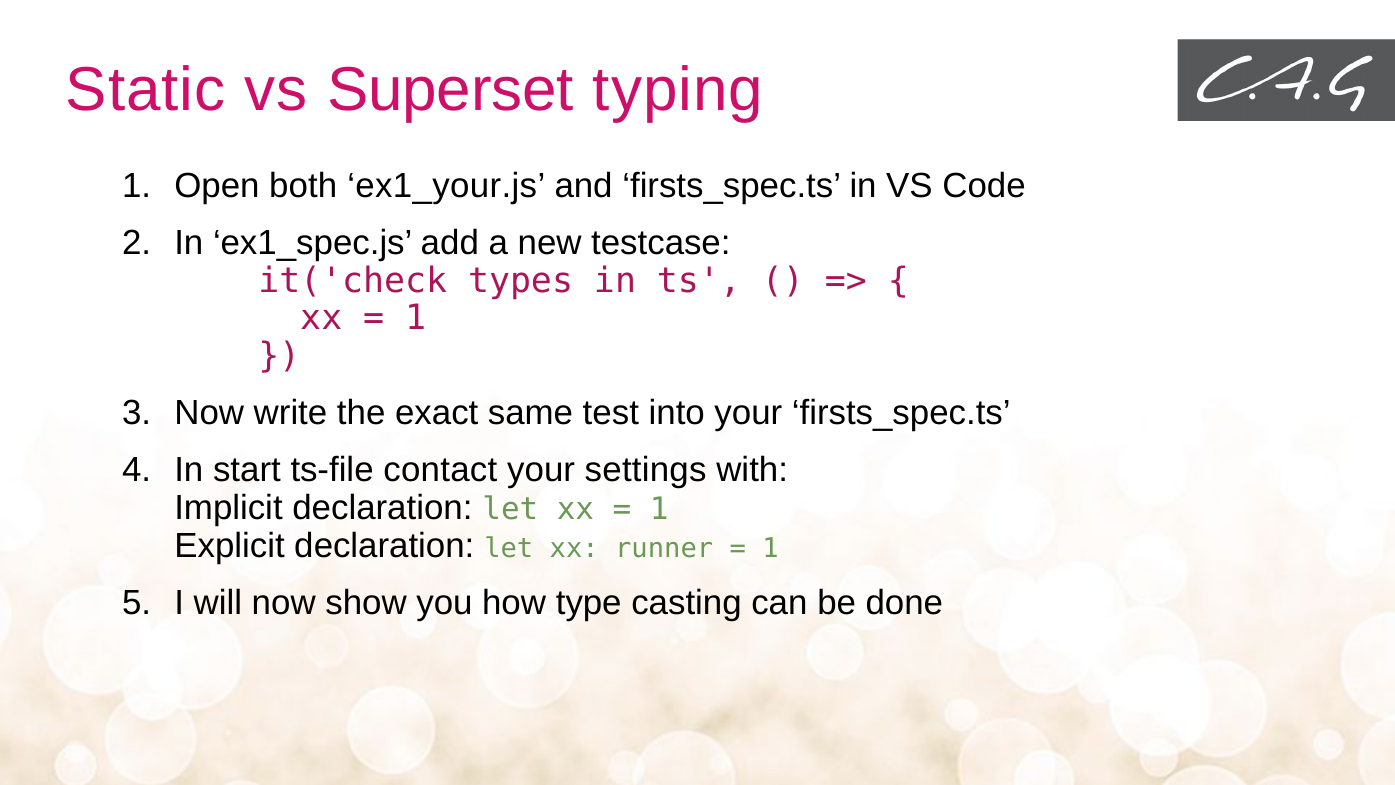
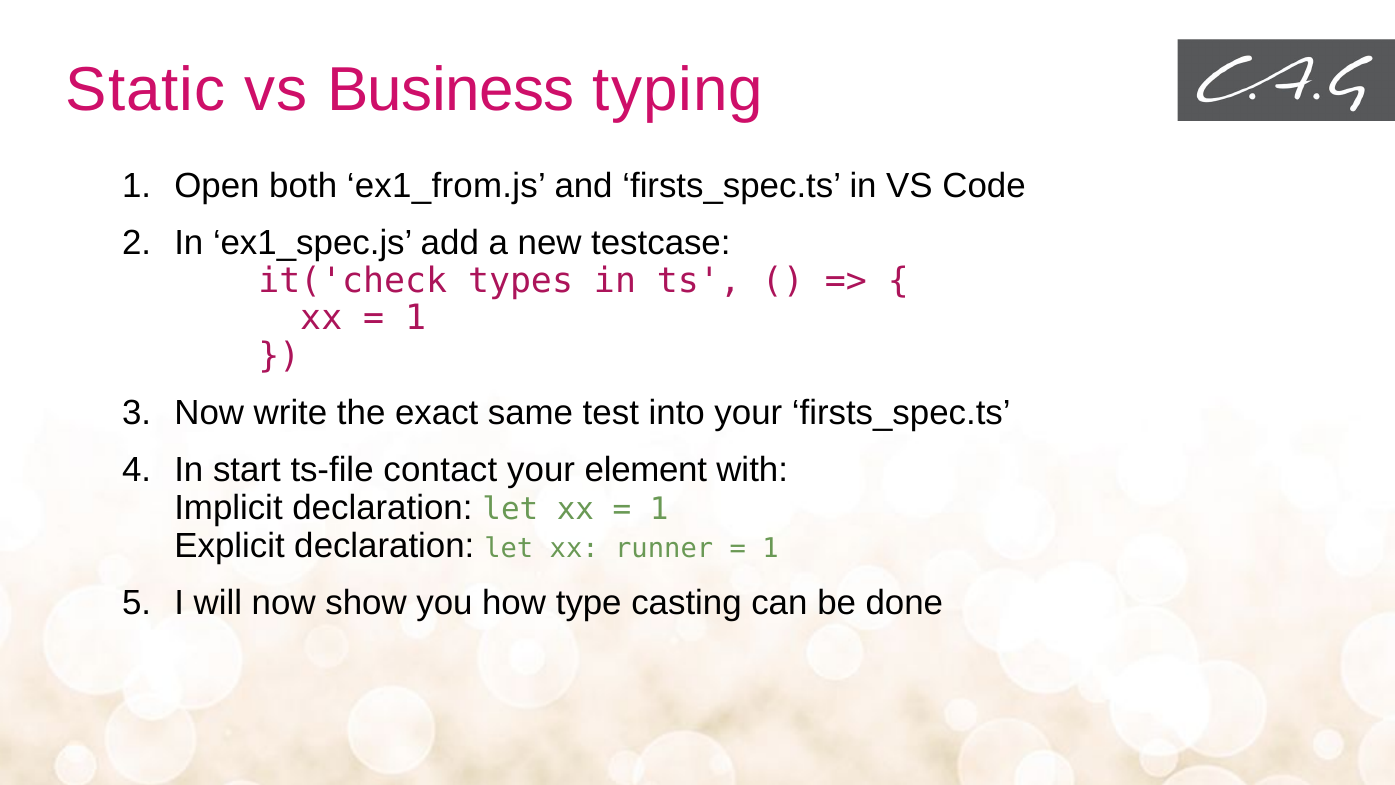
Superset: Superset -> Business
ex1_your.js: ex1_your.js -> ex1_from.js
settings: settings -> element
